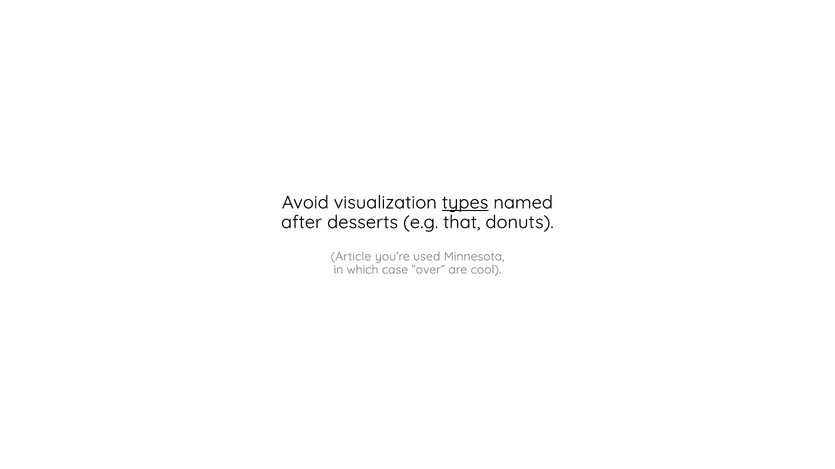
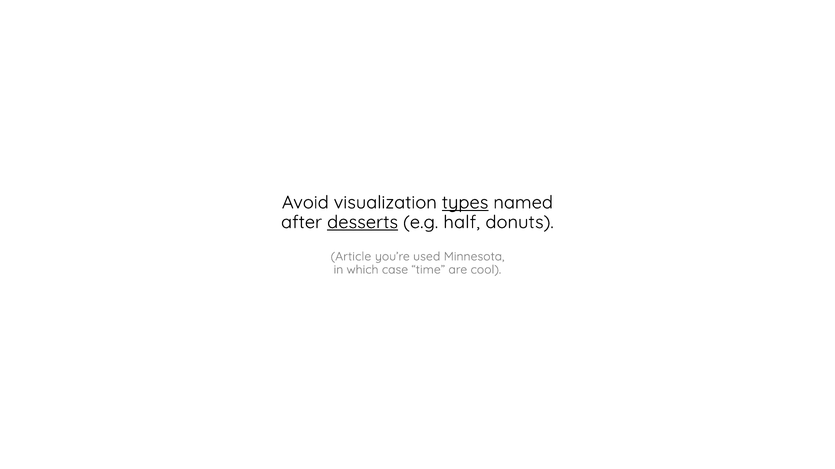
desserts underline: none -> present
that: that -> half
over: over -> time
